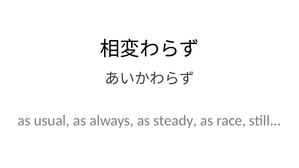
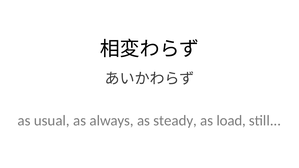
race: race -> load
